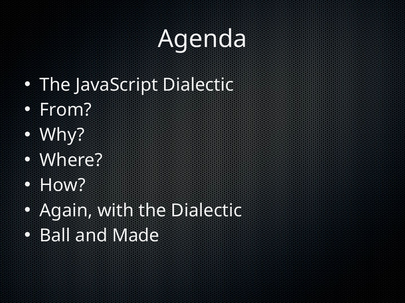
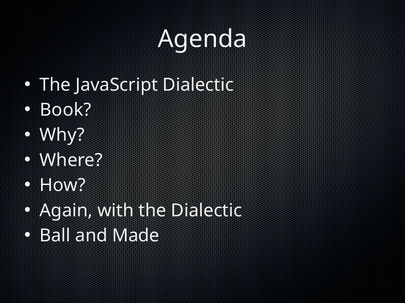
From: From -> Book
